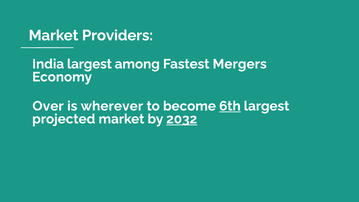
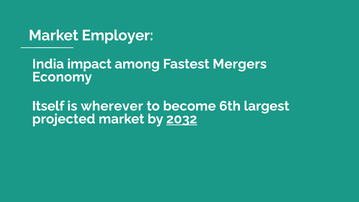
Providers: Providers -> Employer
India largest: largest -> impact
Over: Over -> Itself
6th underline: present -> none
